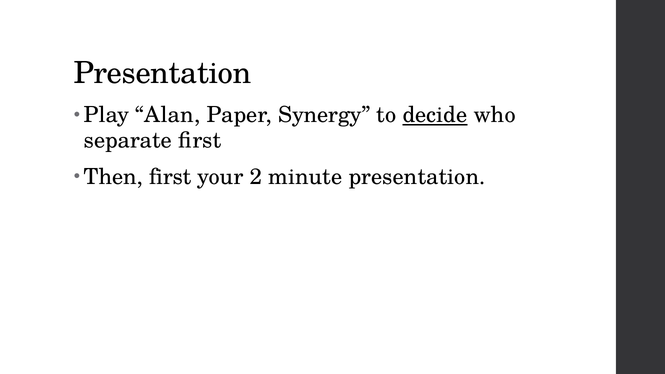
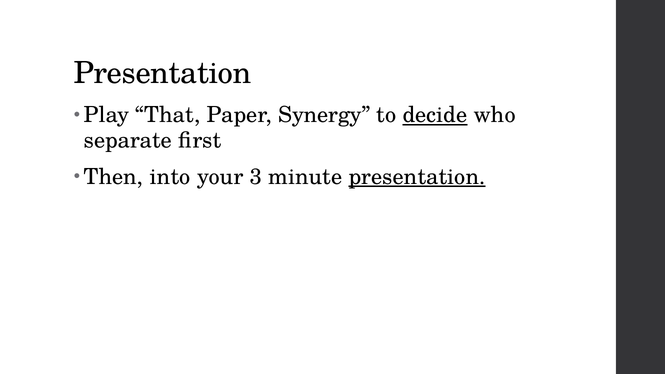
Alan: Alan -> That
Then first: first -> into
2: 2 -> 3
presentation at (417, 177) underline: none -> present
